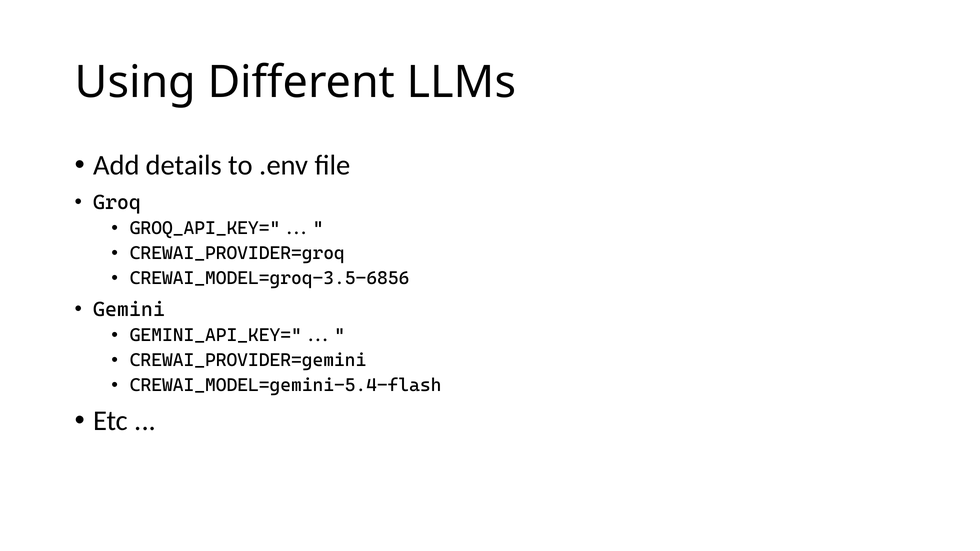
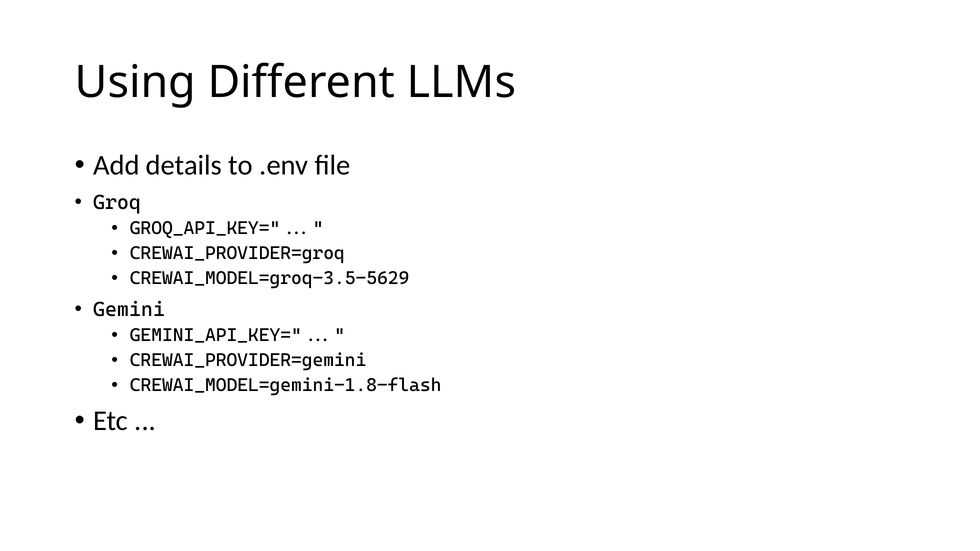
CREWAI_MODEL=groq-3.5-6856: CREWAI_MODEL=groq-3.5-6856 -> CREWAI_MODEL=groq-3.5-5629
CREWAI_MODEL=gemini-5.4-flash: CREWAI_MODEL=gemini-5.4-flash -> CREWAI_MODEL=gemini-1.8-flash
